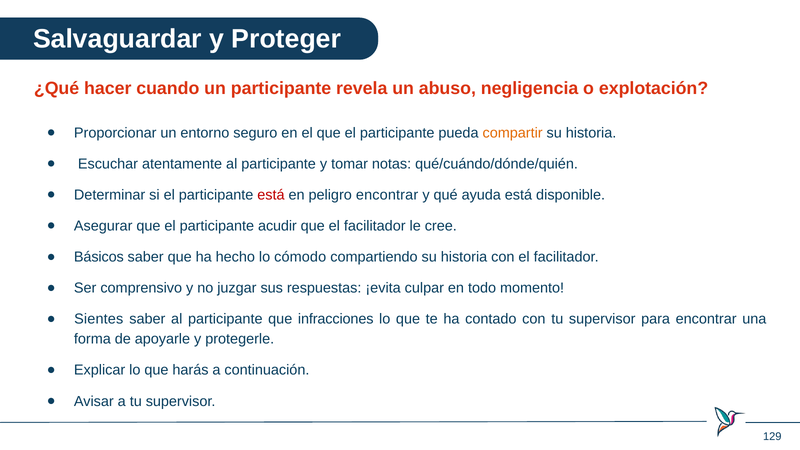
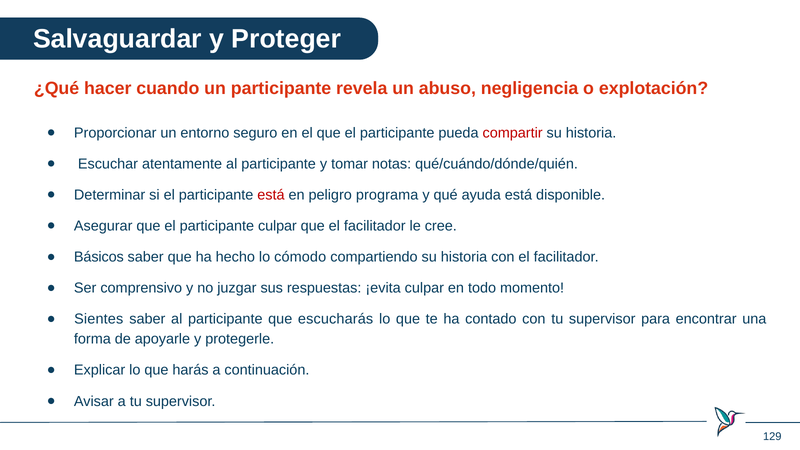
compartir colour: orange -> red
peligro encontrar: encontrar -> programa
participante acudir: acudir -> culpar
infracciones: infracciones -> escucharás
